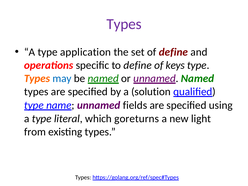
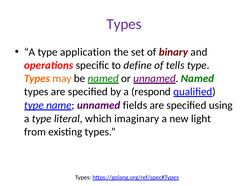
of define: define -> binary
keys: keys -> tells
may colour: blue -> orange
solution: solution -> respond
goreturns: goreturns -> imaginary
